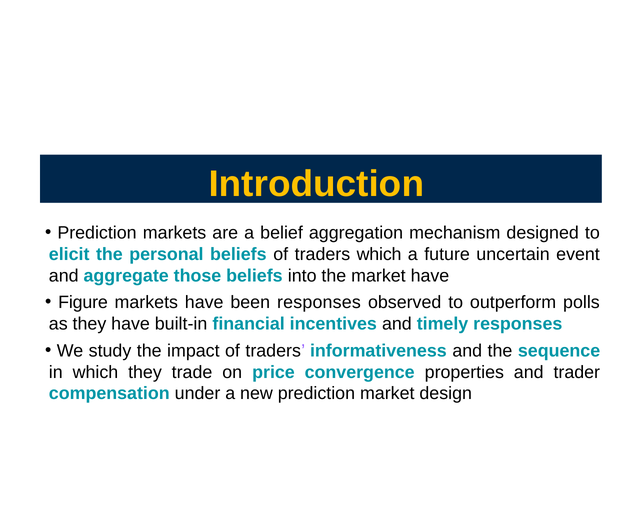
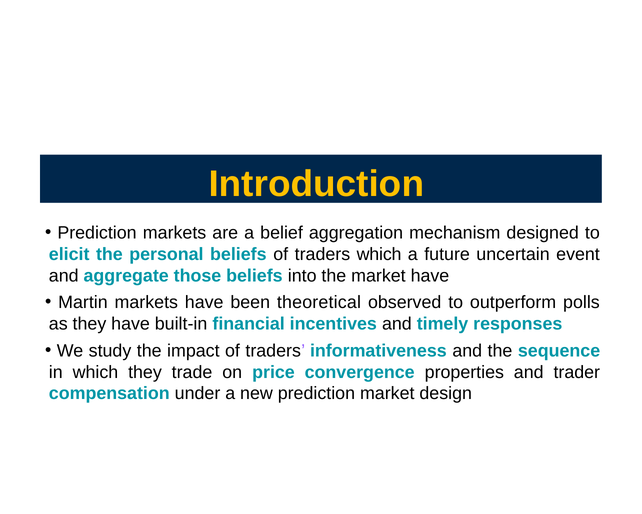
Figure: Figure -> Martin
been responses: responses -> theoretical
